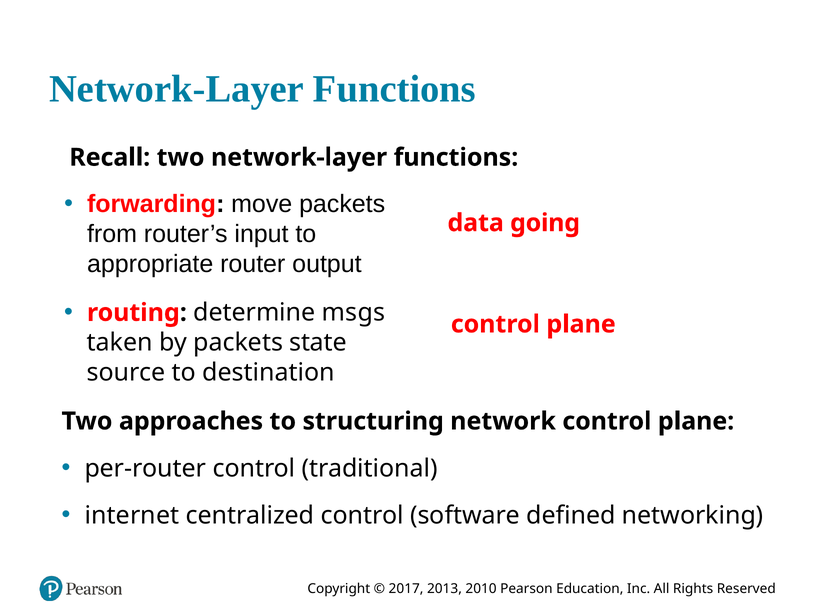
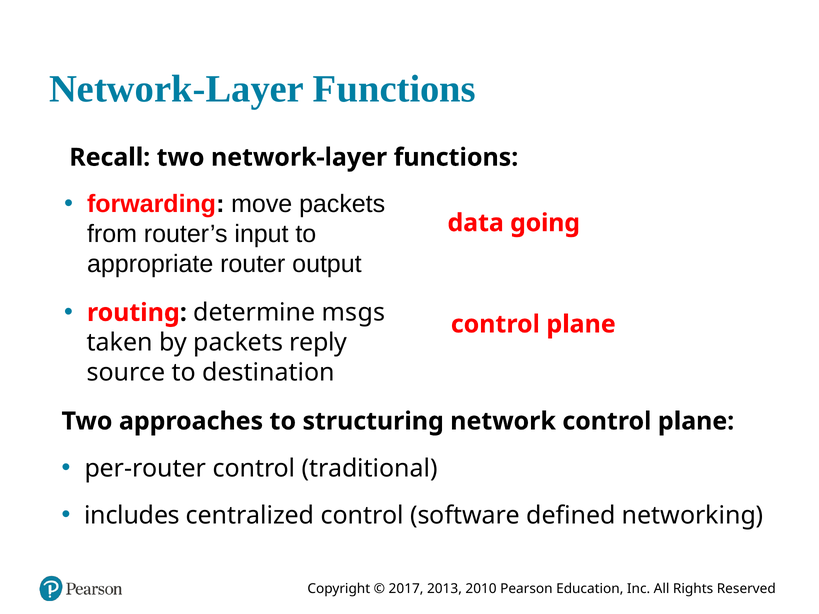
state: state -> reply
internet: internet -> includes
